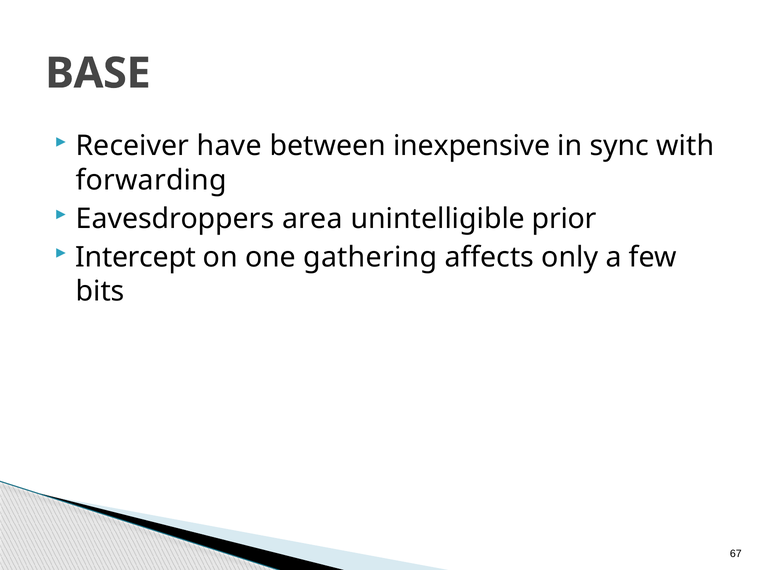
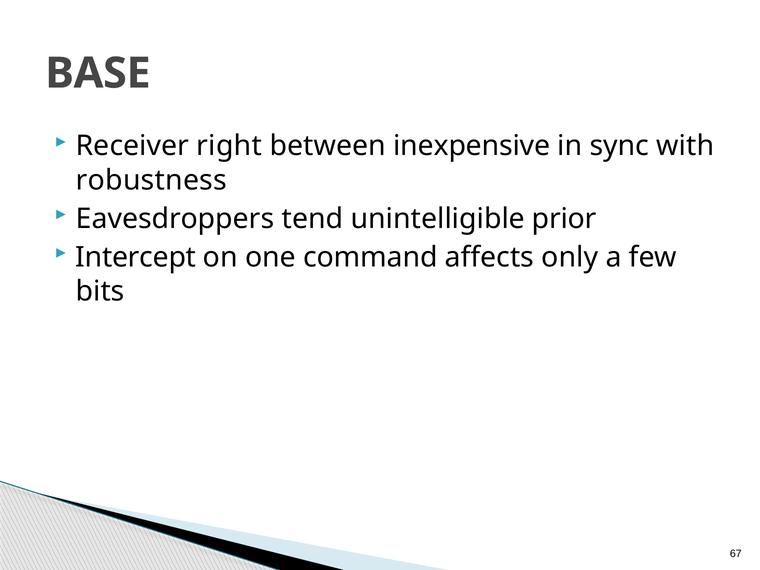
have: have -> right
forwarding: forwarding -> robustness
area: area -> tend
gathering: gathering -> command
